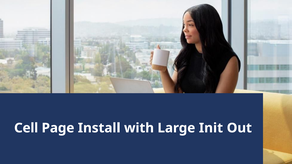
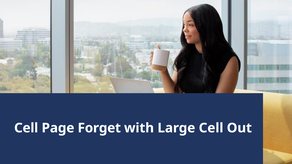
Install: Install -> Forget
Large Init: Init -> Cell
